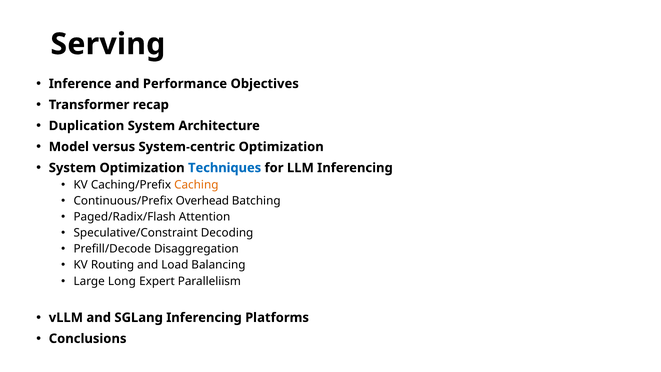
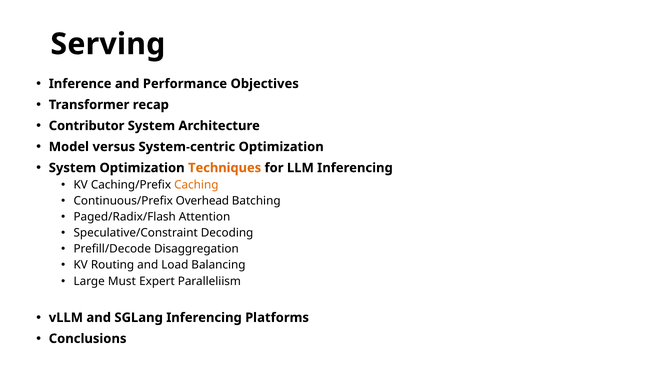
Duplication: Duplication -> Contributor
Techniques colour: blue -> orange
Long: Long -> Must
